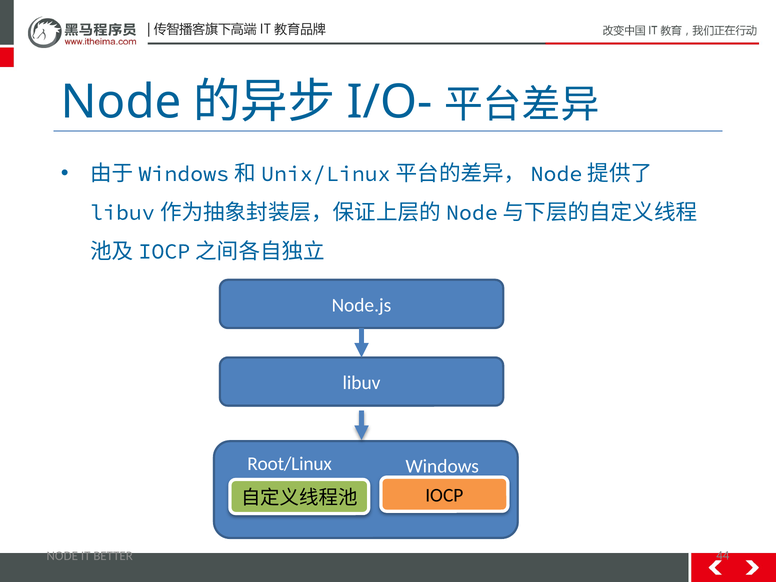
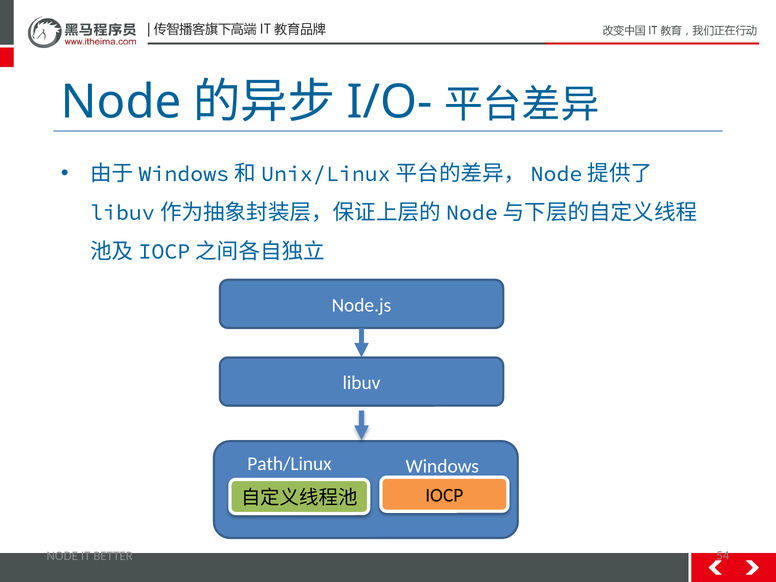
Root/Linux: Root/Linux -> Path/Linux
44: 44 -> 54
